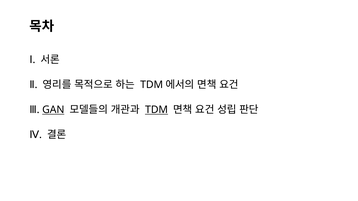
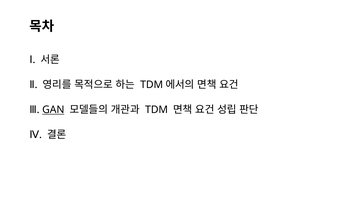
TDM at (157, 110) underline: present -> none
